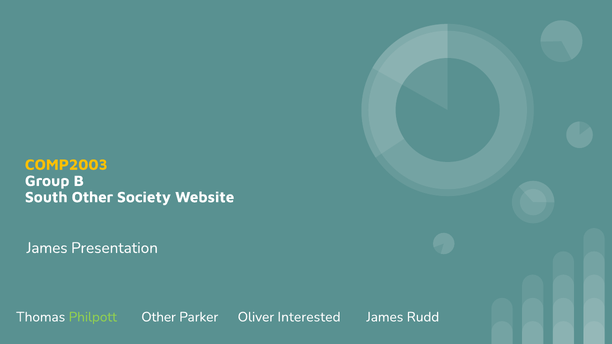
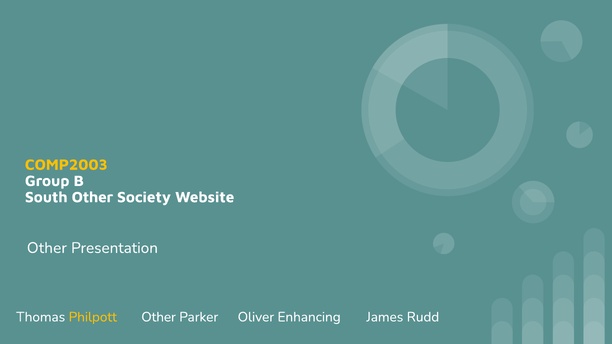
James at (47, 248): James -> Other
Philpott colour: light green -> yellow
Interested: Interested -> Enhancing
